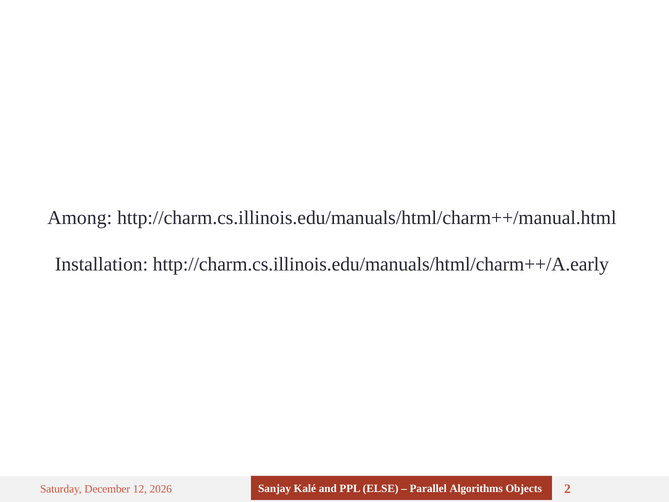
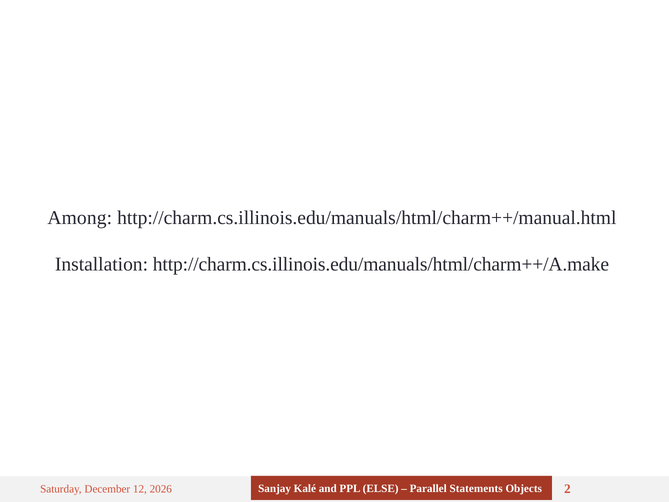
http://charm.cs.illinois.edu/manuals/html/charm++/A.early: http://charm.cs.illinois.edu/manuals/html/charm++/A.early -> http://charm.cs.illinois.edu/manuals/html/charm++/A.make
Algorithms: Algorithms -> Statements
